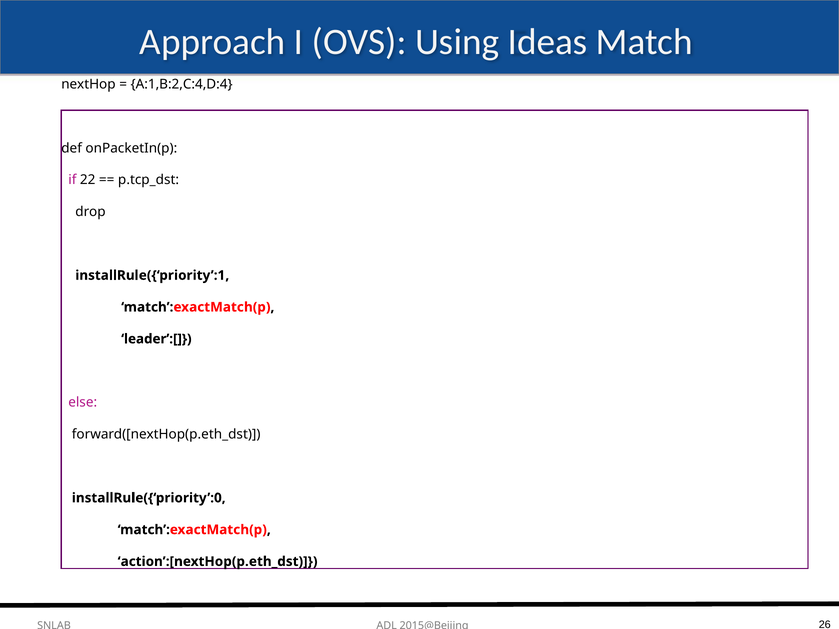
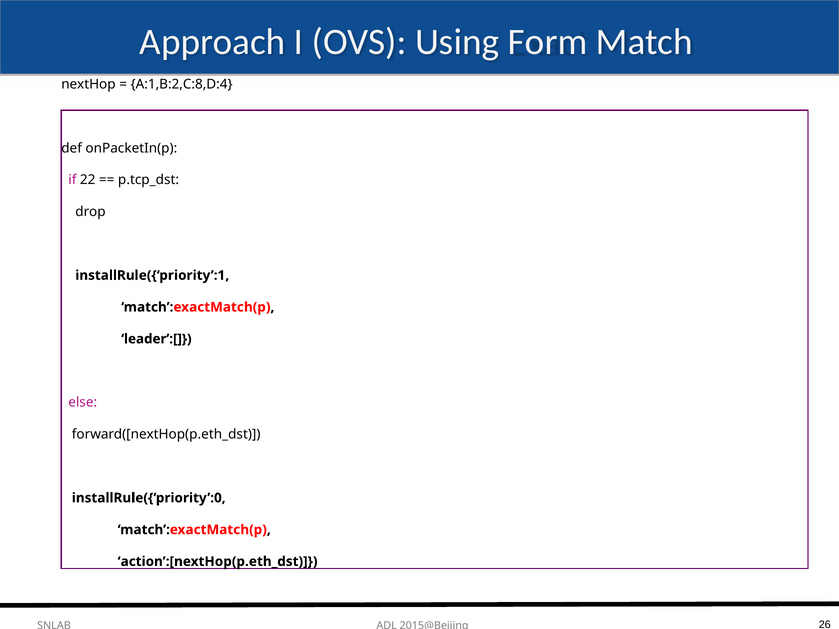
Ideas: Ideas -> Form
A:1,B:2,C:4,D:4: A:1,B:2,C:4,D:4 -> A:1,B:2,C:8,D:4
